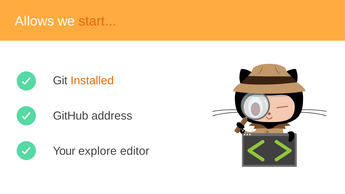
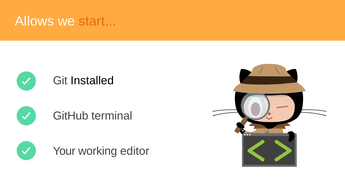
Installed colour: orange -> black
address: address -> terminal
explore: explore -> working
